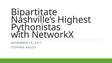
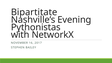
Highest: Highest -> Evening
